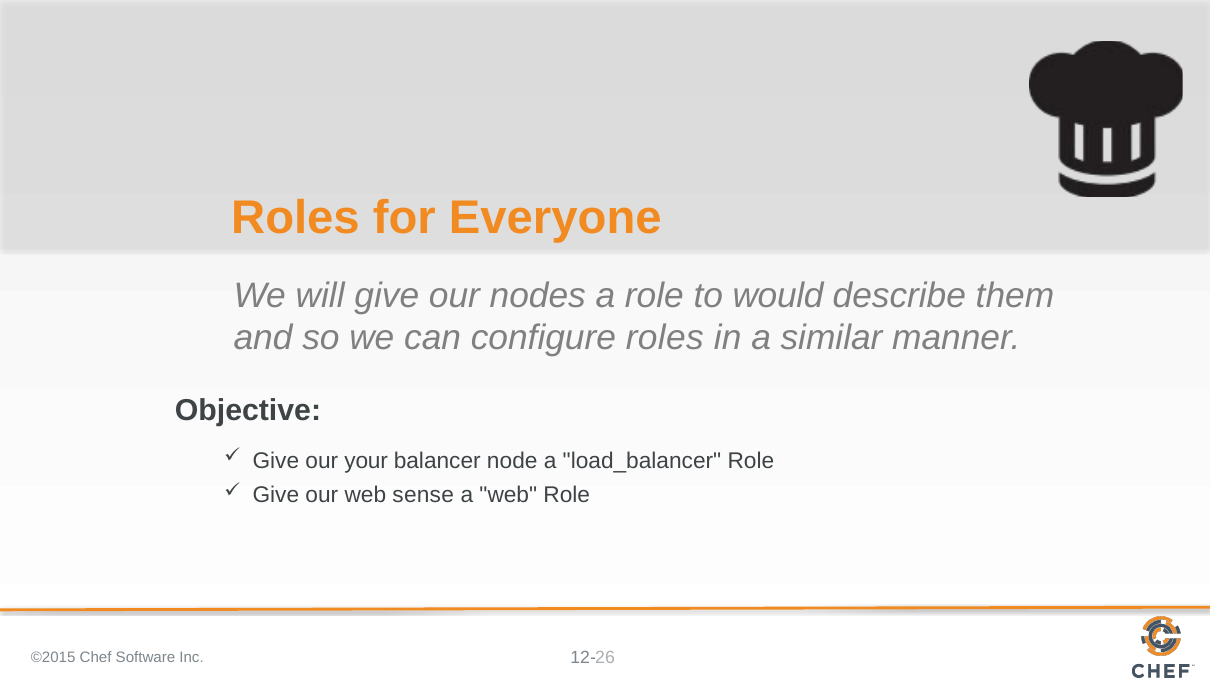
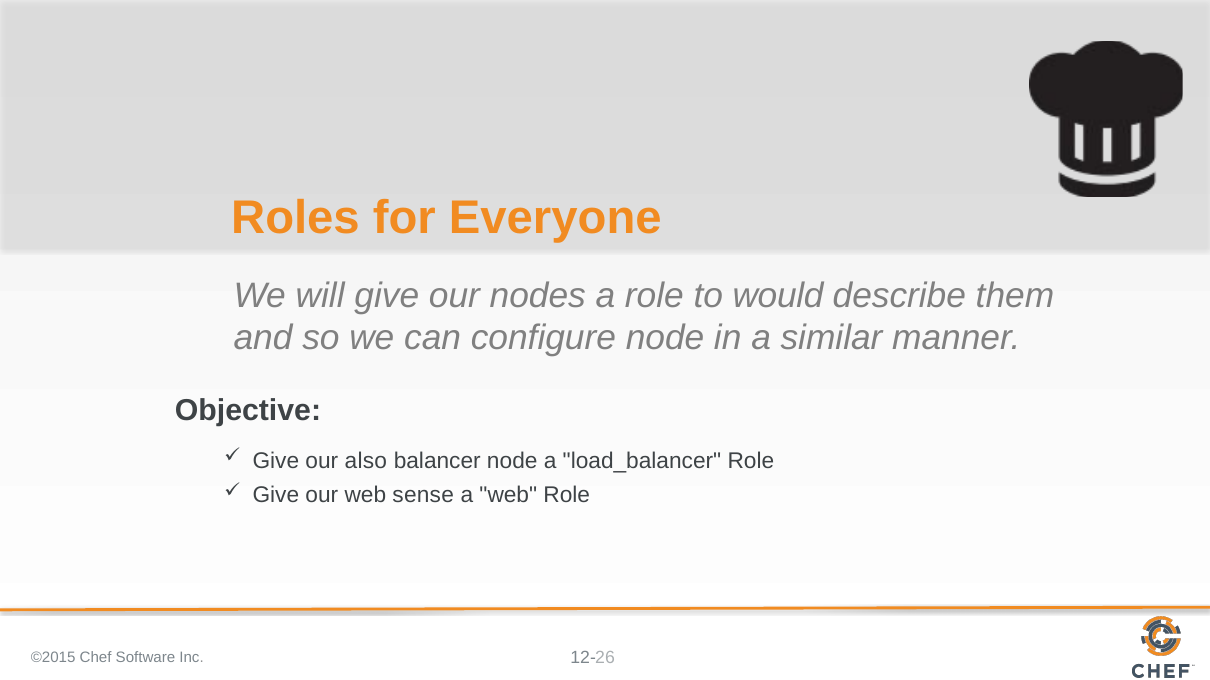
configure roles: roles -> node
your: your -> also
